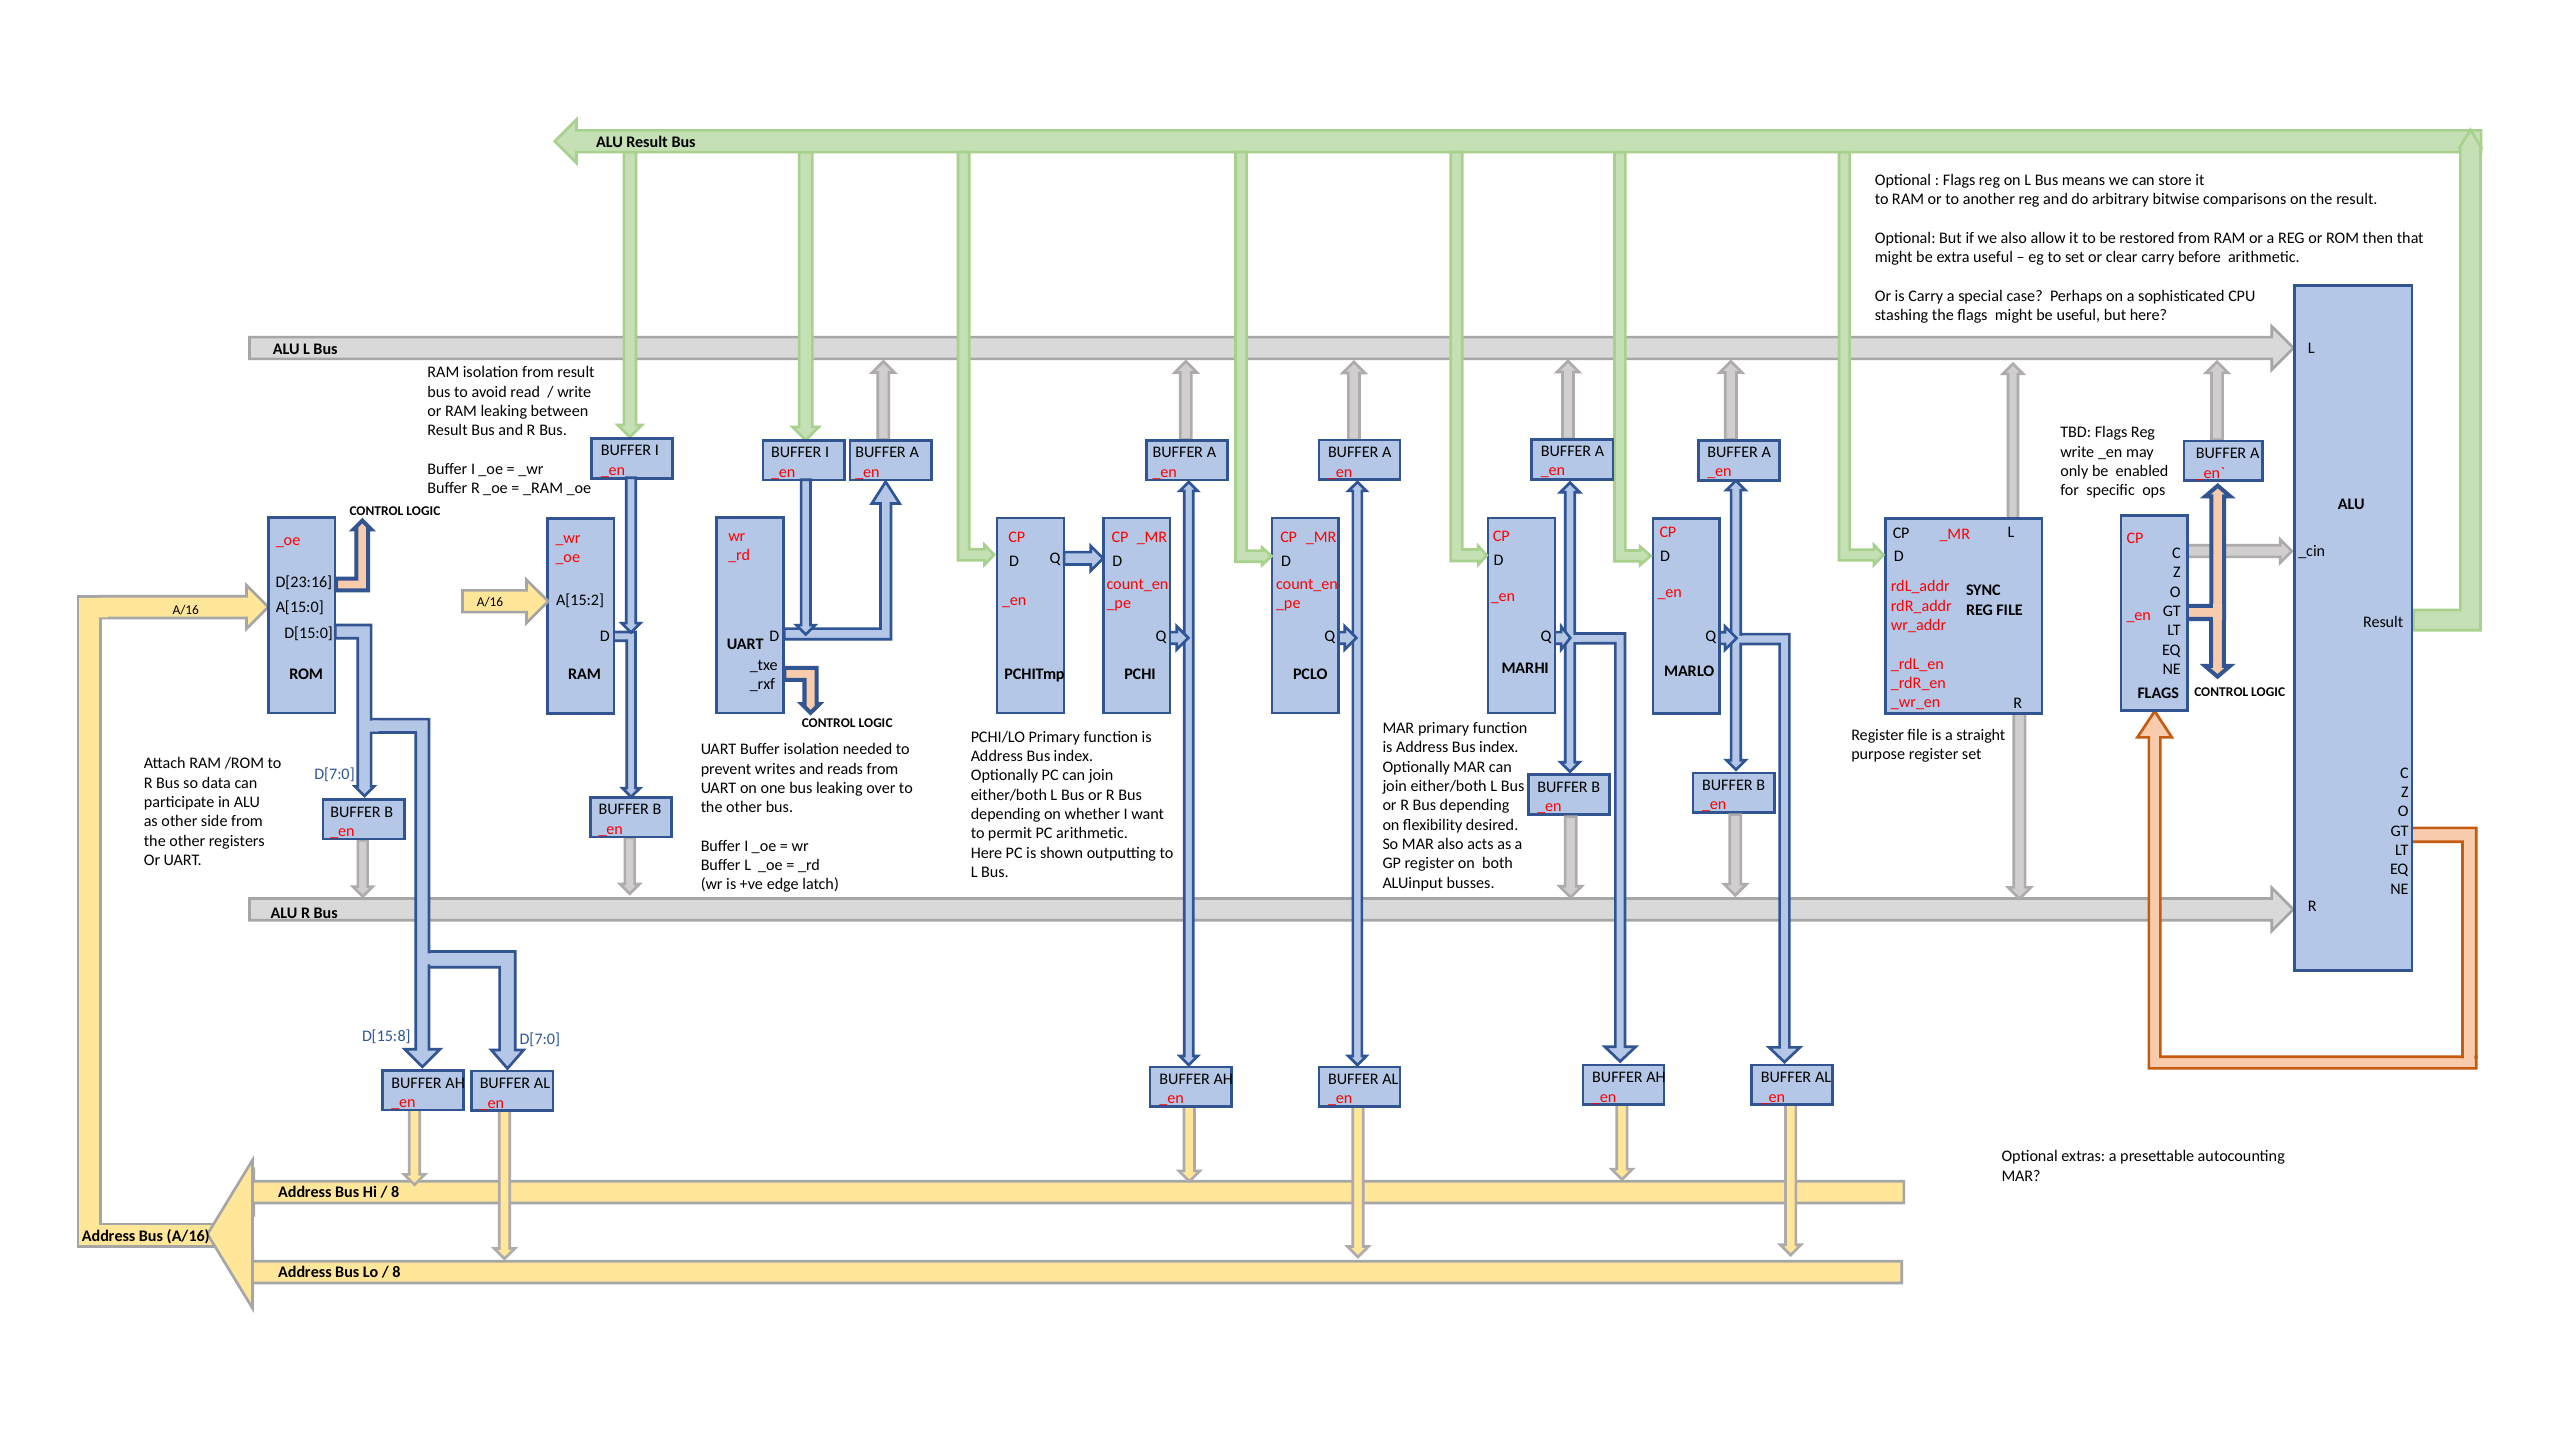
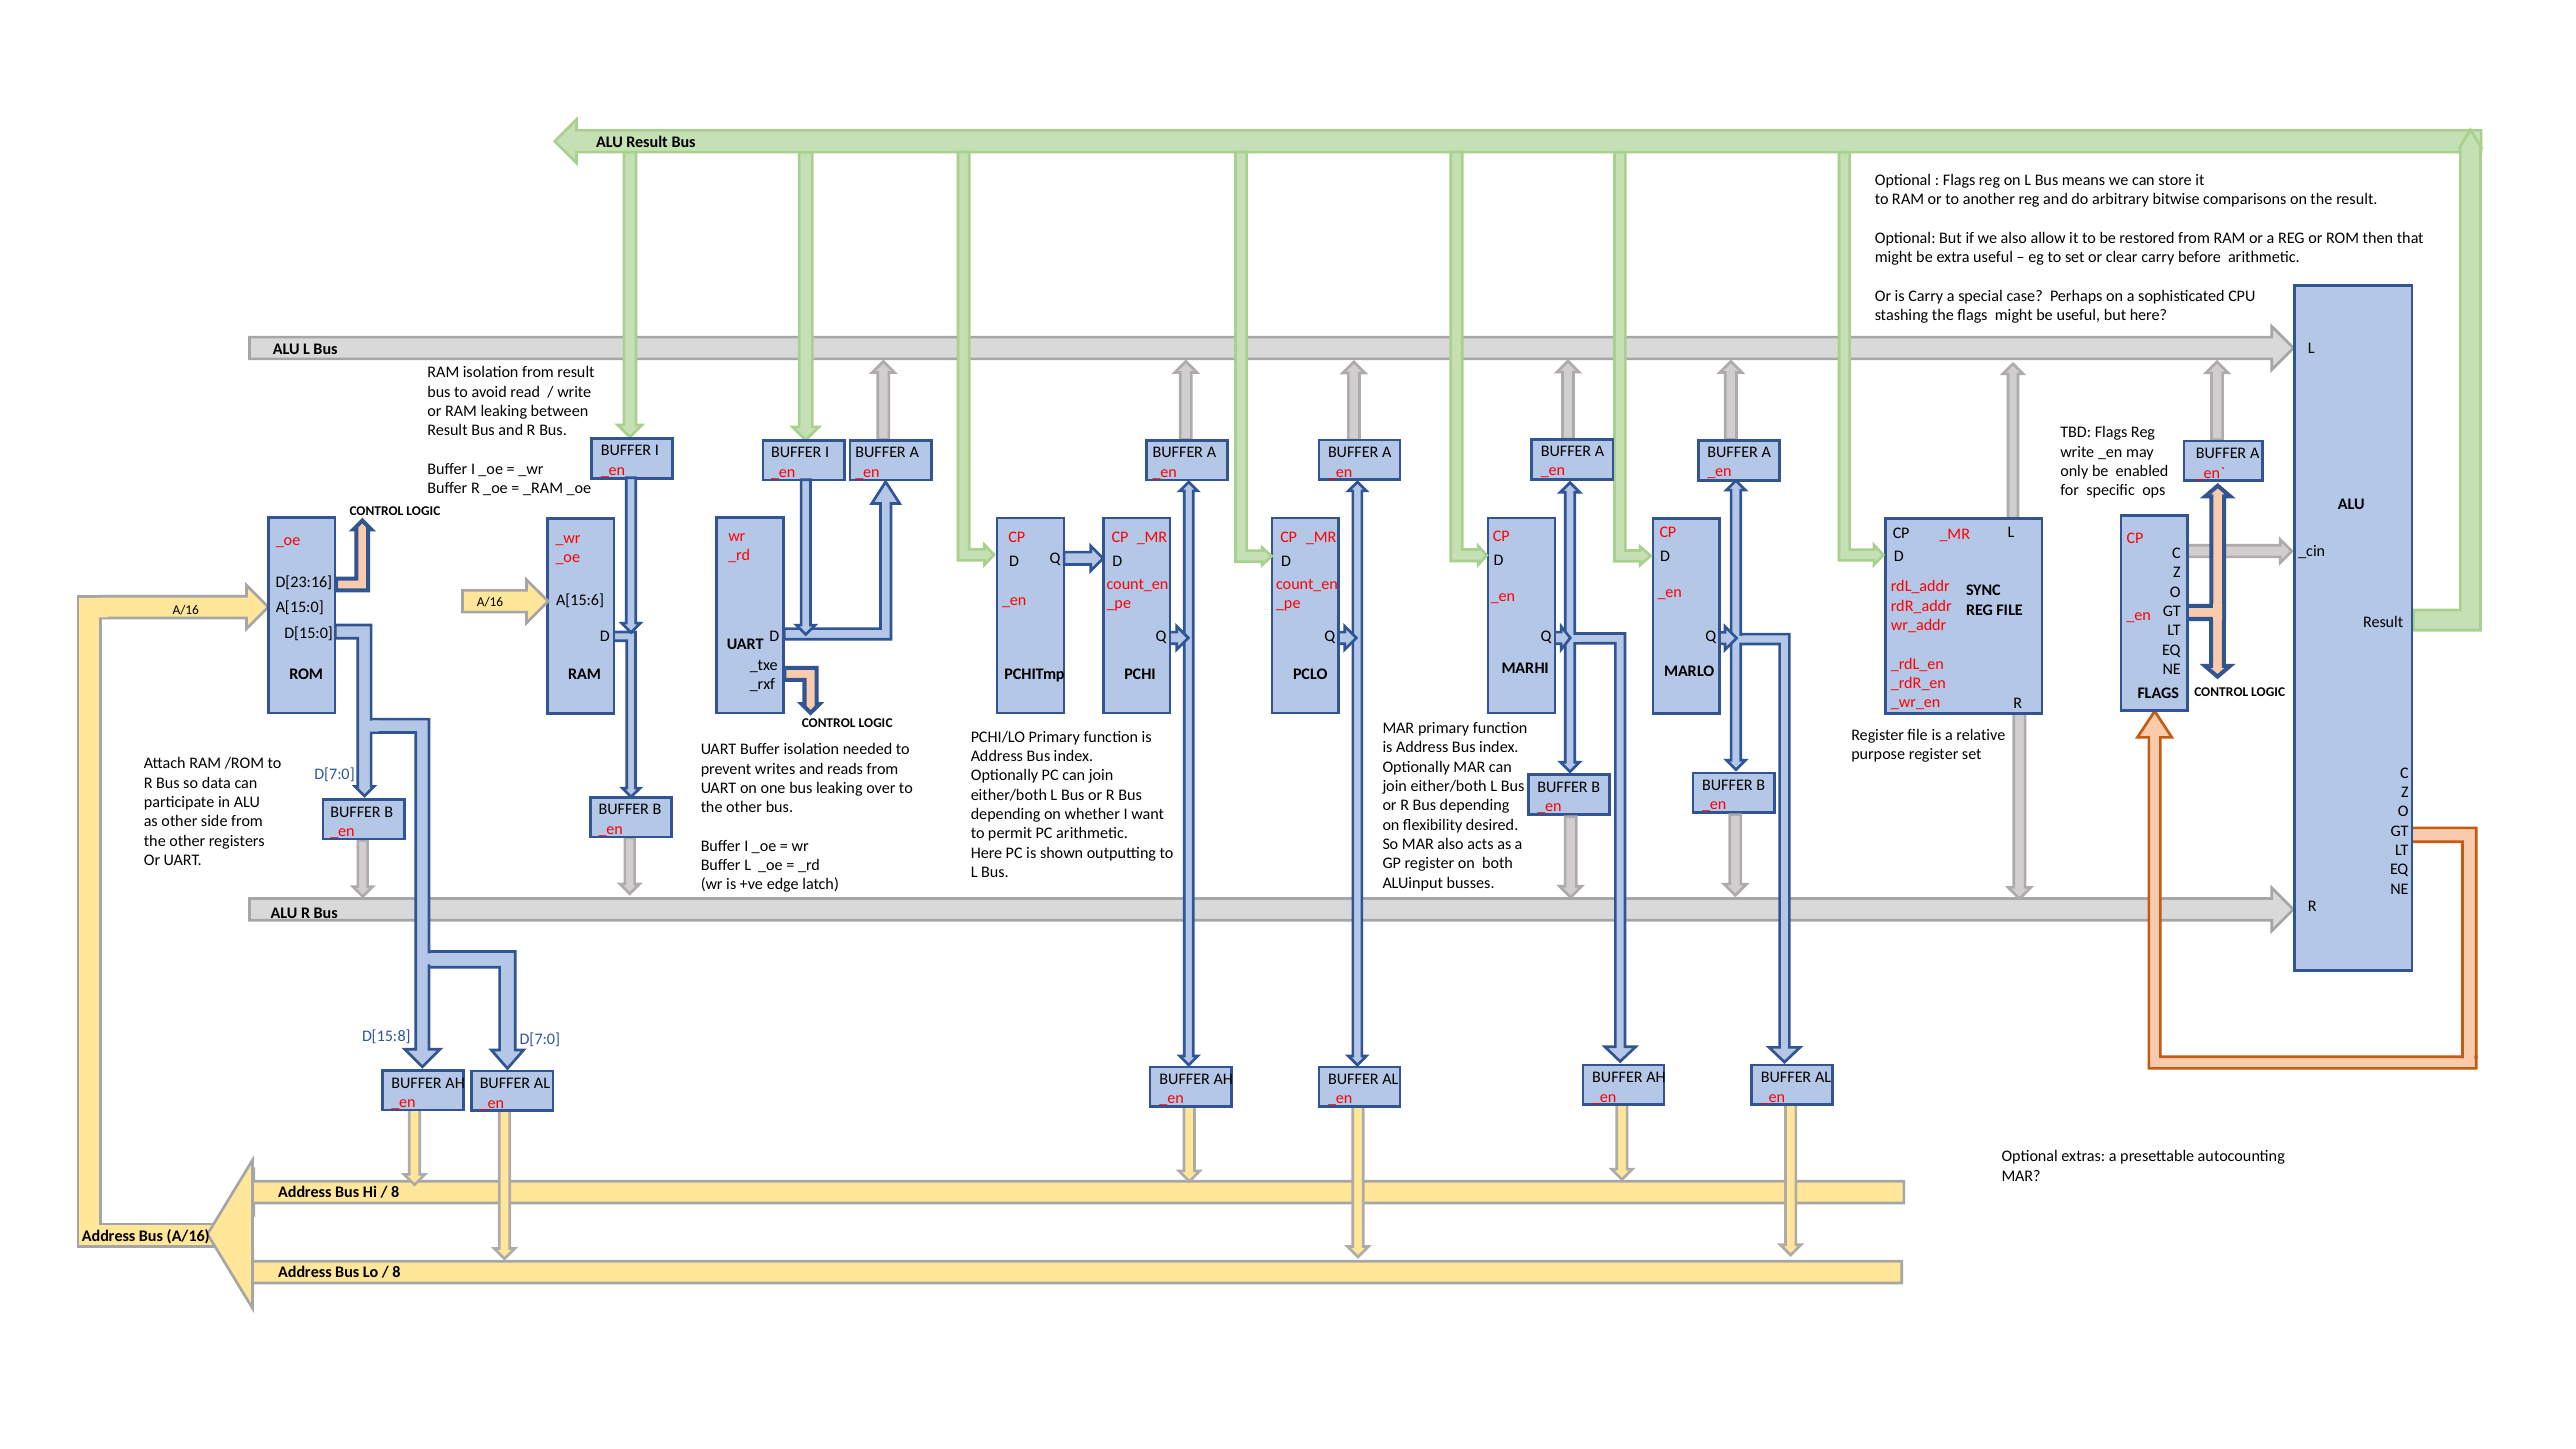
A[15:2: A[15:2 -> A[15:6
straight: straight -> relative
